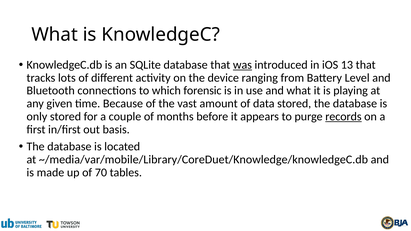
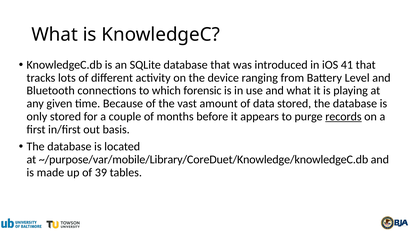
was underline: present -> none
13: 13 -> 41
~/media/var/mobile/Library/CoreDuet/Knowledge/knowledgeC.db: ~/media/var/mobile/Library/CoreDuet/Knowledge/knowledgeC.db -> ~/purpose/var/mobile/Library/CoreDuet/Knowledge/knowledgeC.db
70: 70 -> 39
